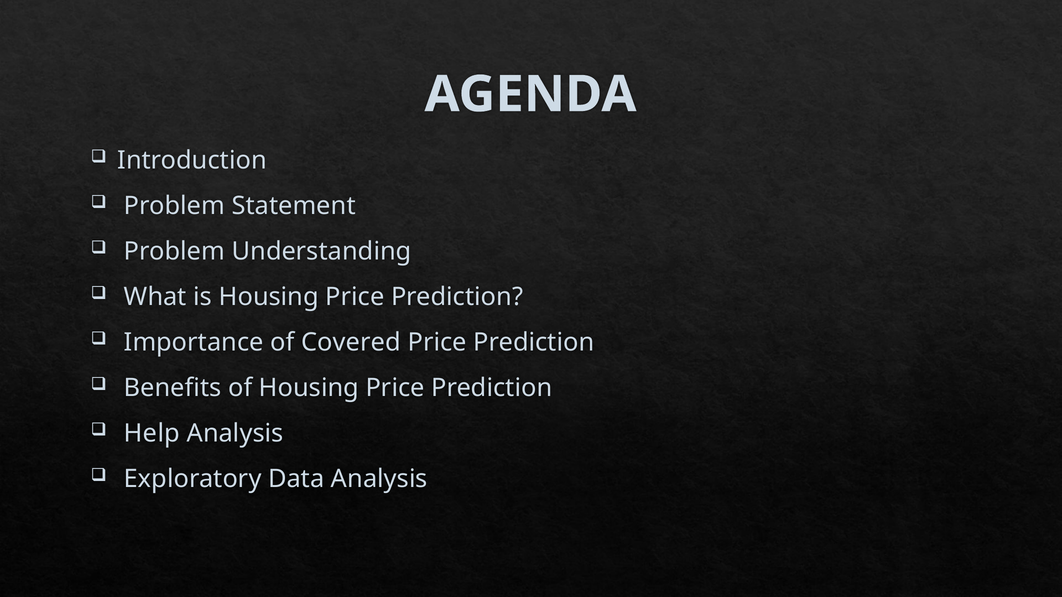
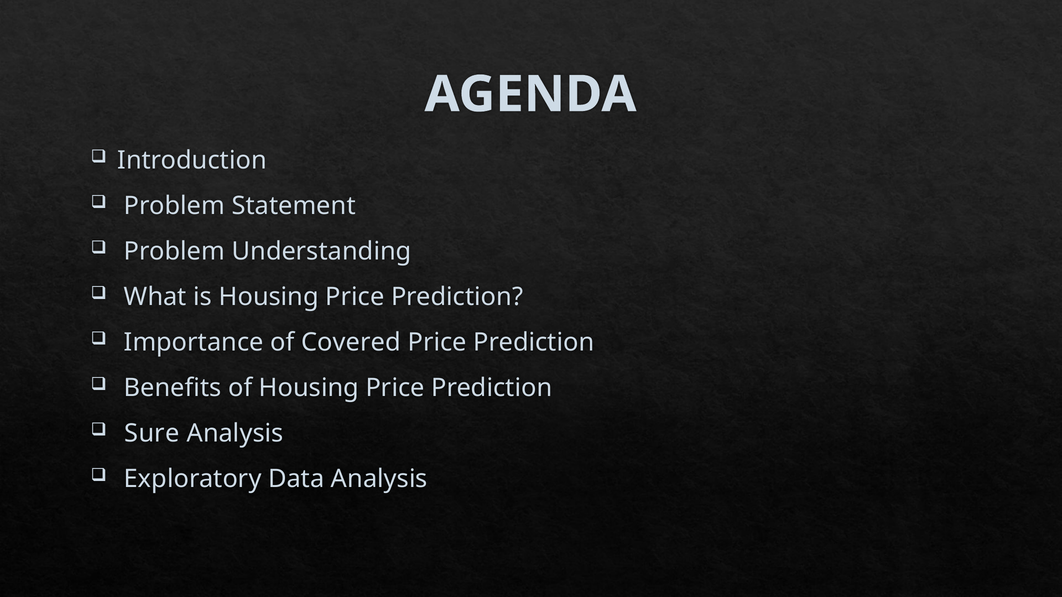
Help: Help -> Sure
